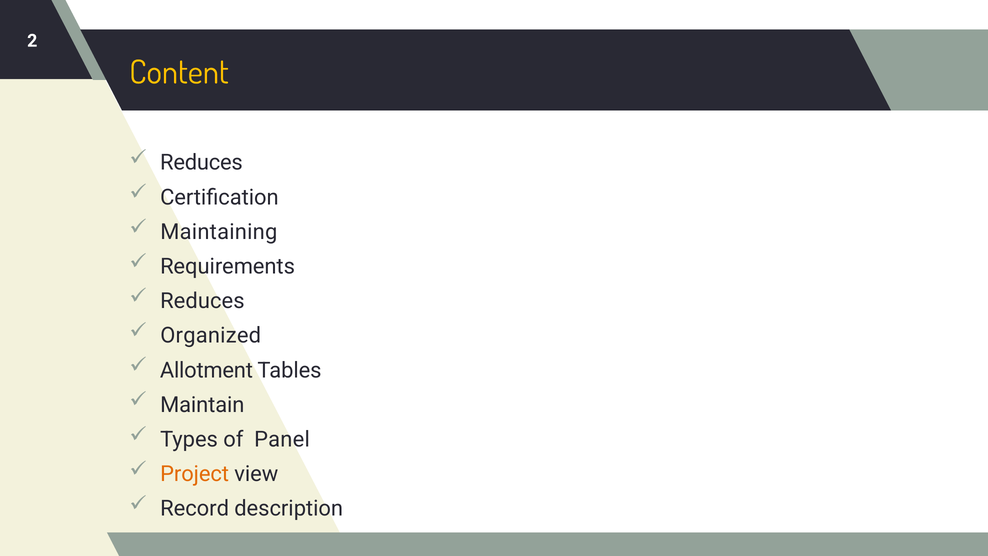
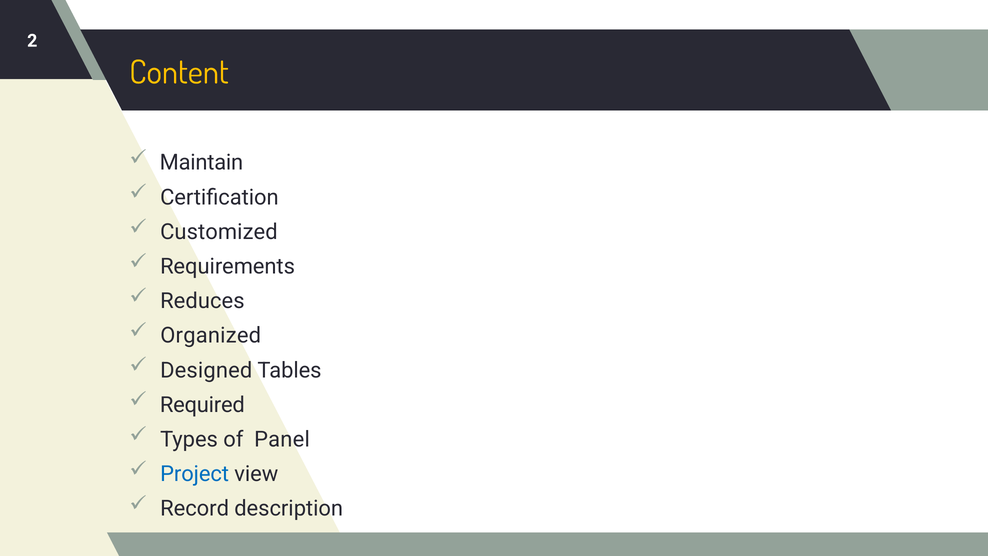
Reduces at (201, 163): Reduces -> Maintain
Maintaining: Maintaining -> Customized
Allotment: Allotment -> Designed
Maintain: Maintain -> Required
Project colour: orange -> blue
